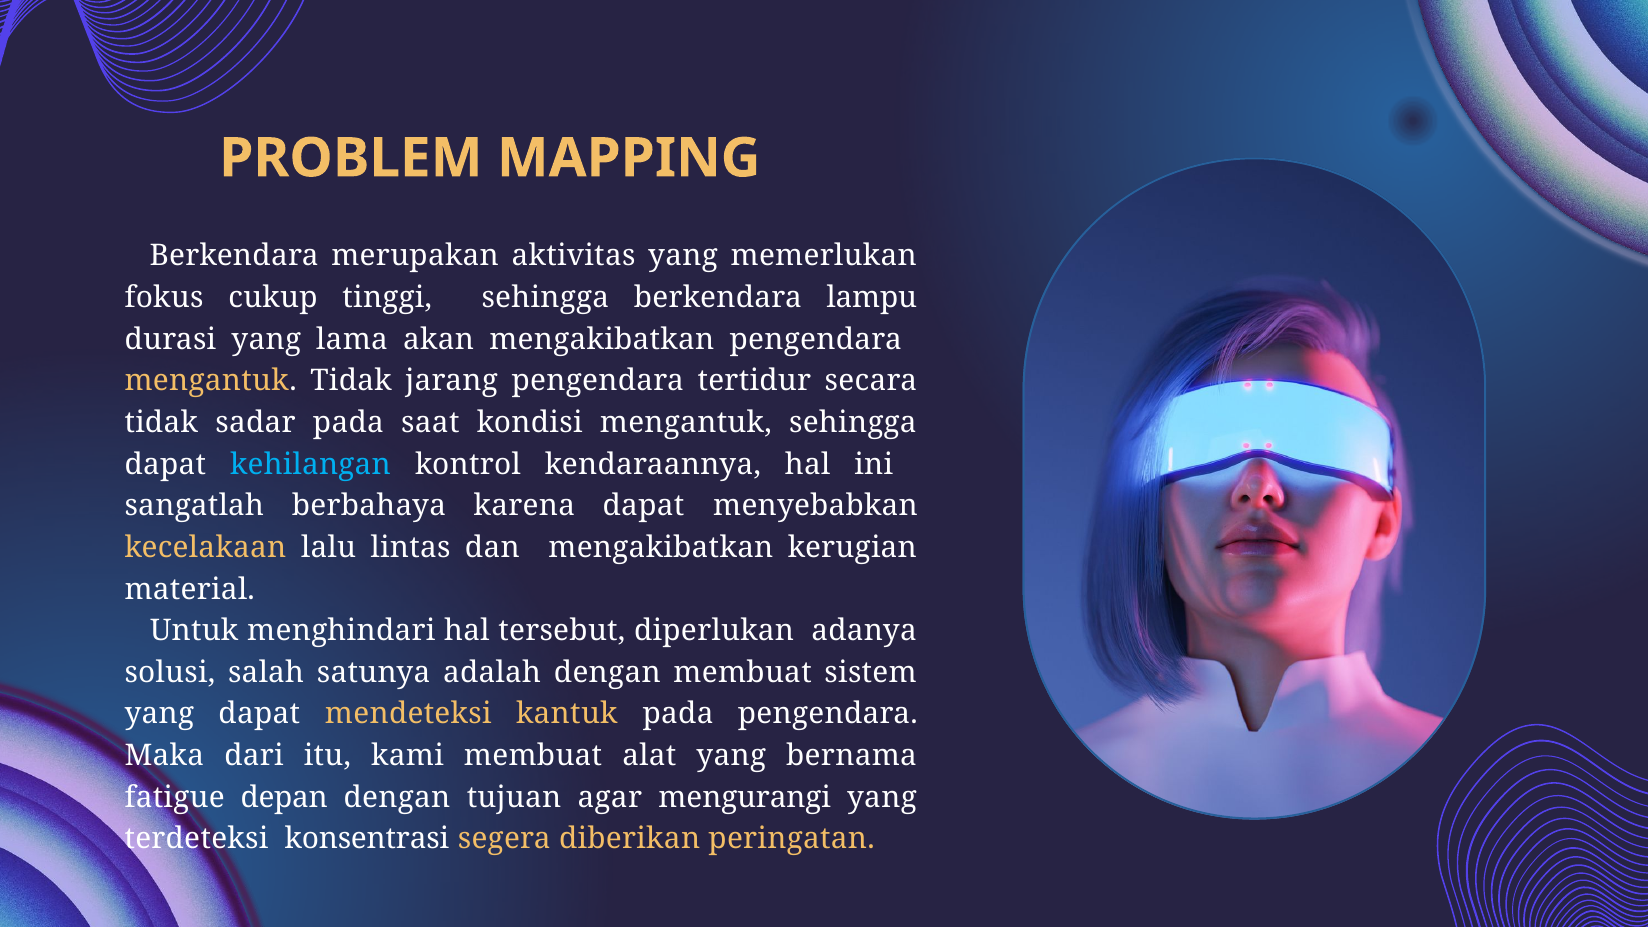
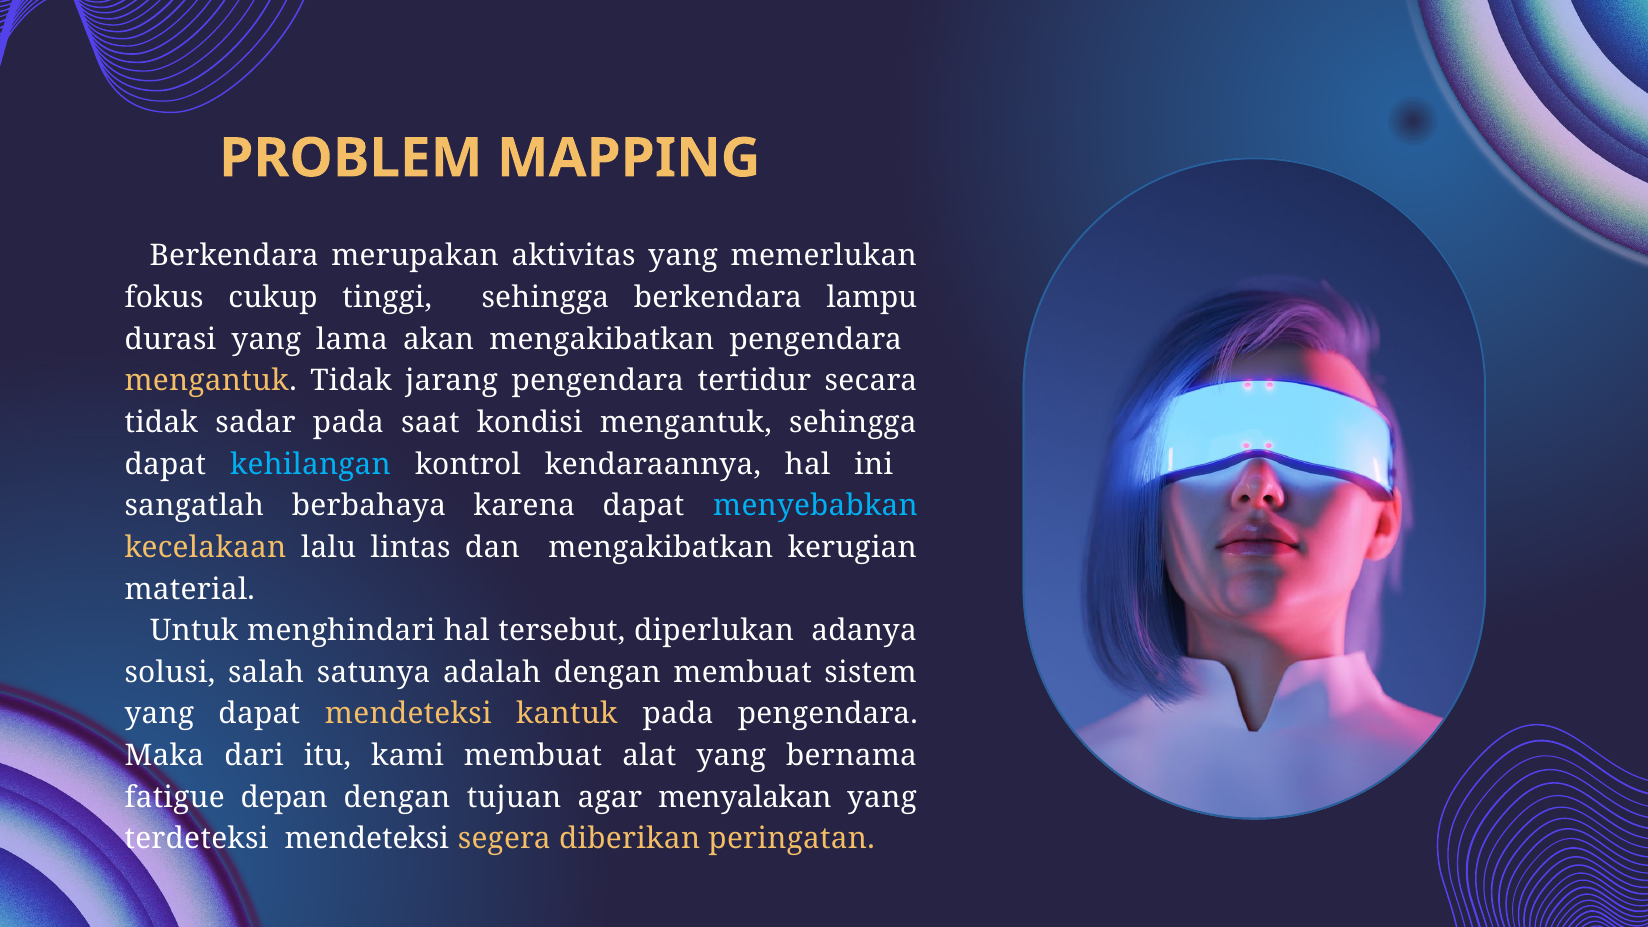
menyebabkan colour: white -> light blue
mengurangi: mengurangi -> menyalakan
terdeteksi konsentrasi: konsentrasi -> mendeteksi
